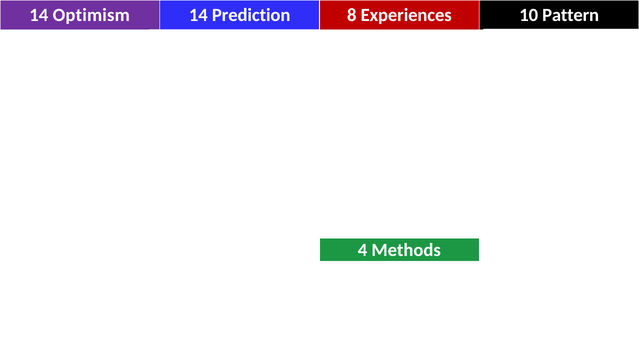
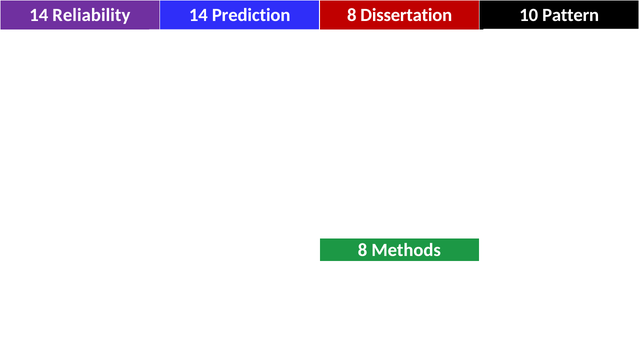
14 Optimism: Optimism -> Reliability
Experiences: Experiences -> Dissertation
4 at (363, 250): 4 -> 8
